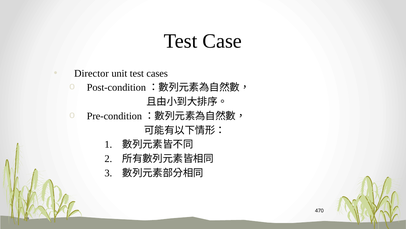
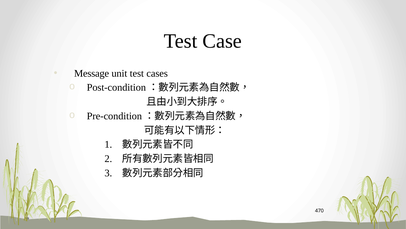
Director: Director -> Message
